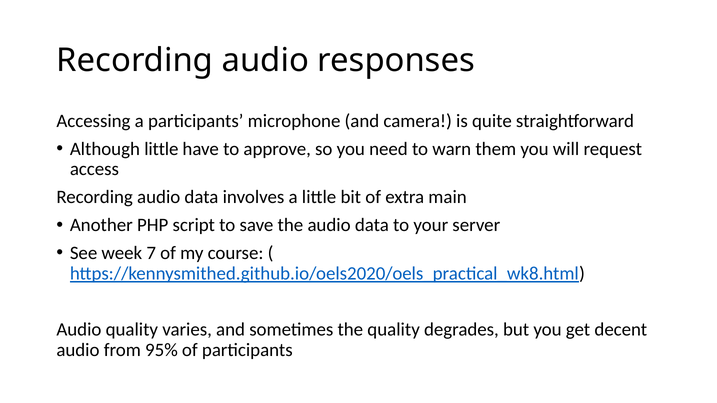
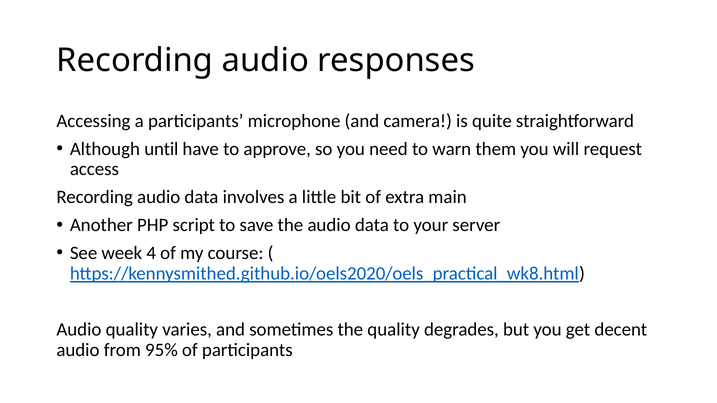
Although little: little -> until
7: 7 -> 4
